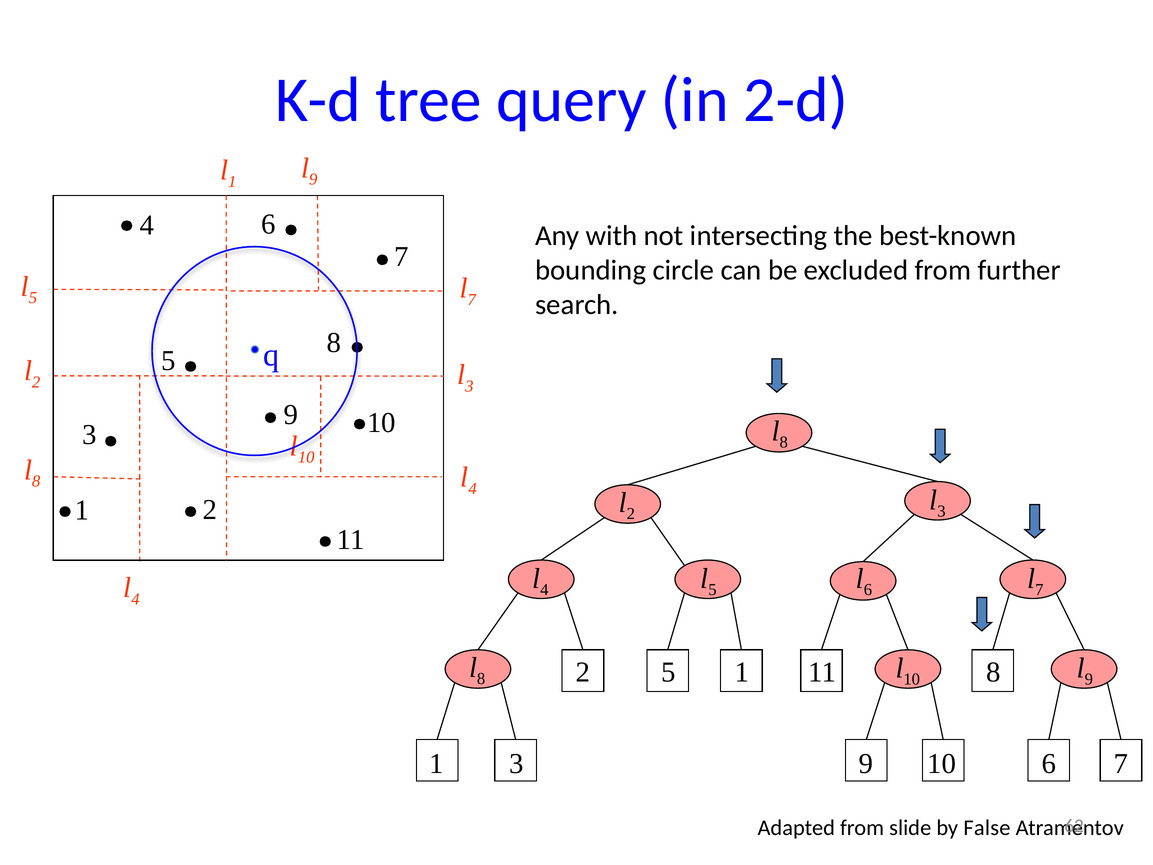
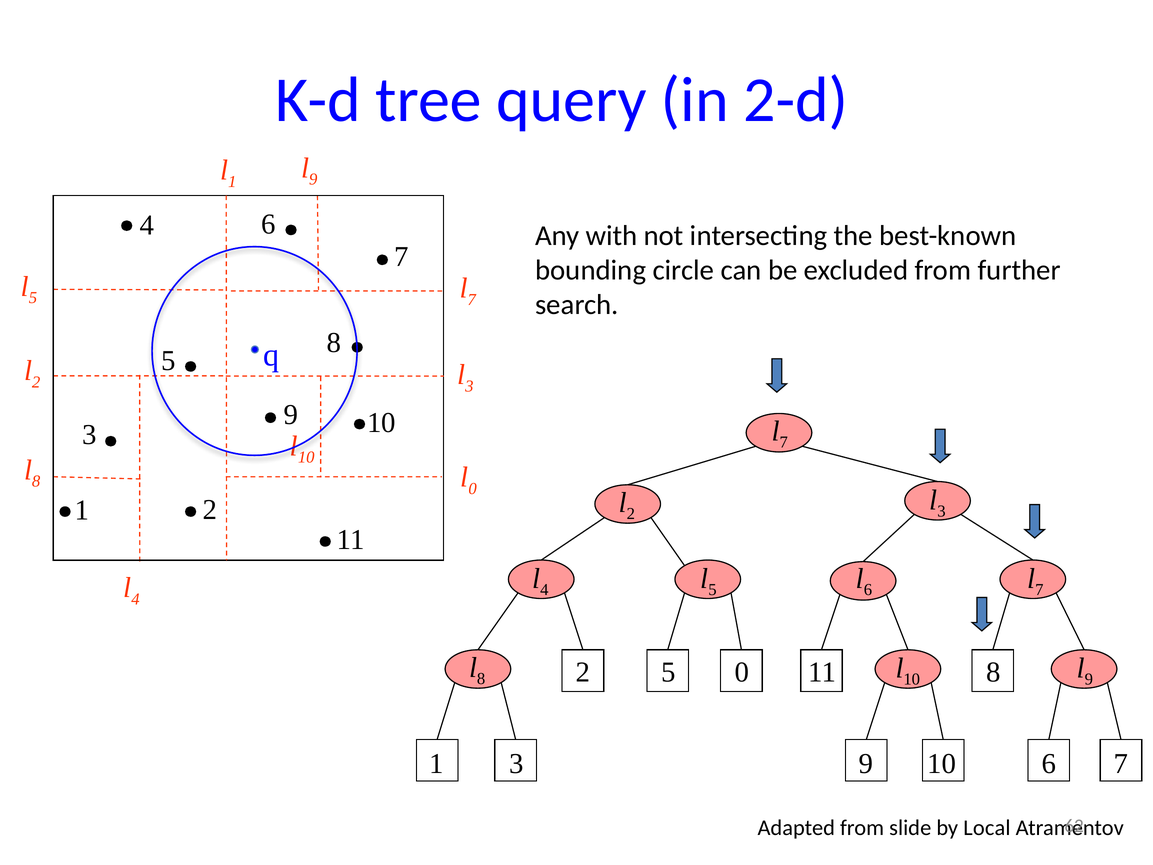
8 at (784, 442): 8 -> 7
4 at (473, 488): 4 -> 0
2 5 1: 1 -> 0
False: False -> Local
